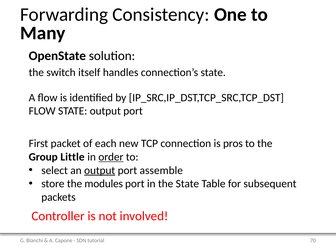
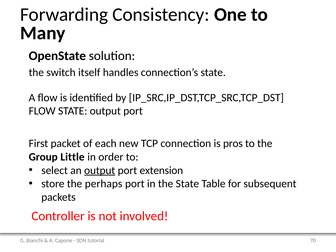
order underline: present -> none
assemble: assemble -> extension
modules: modules -> perhaps
